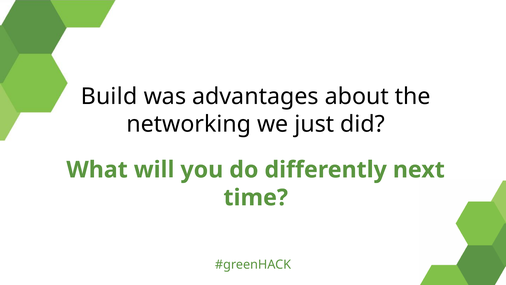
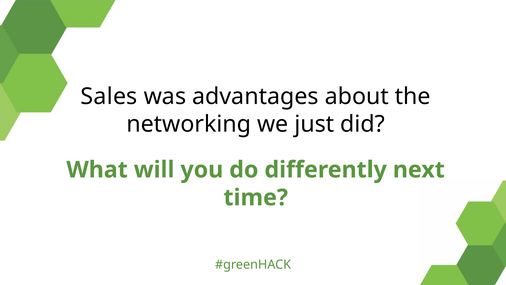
Build: Build -> Sales
